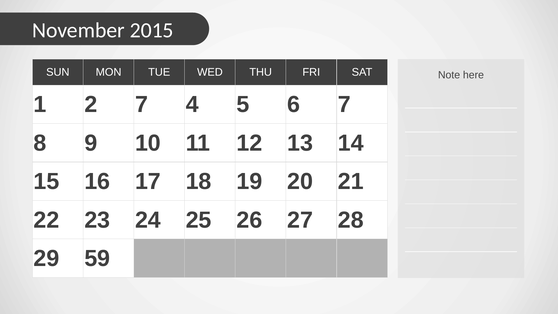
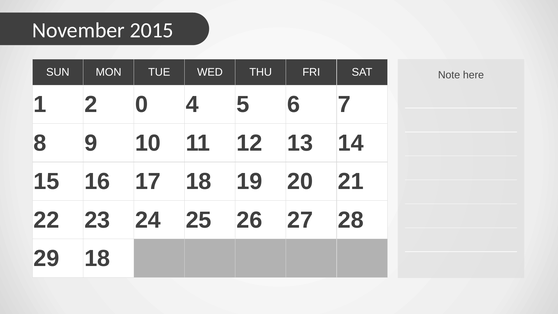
2 7: 7 -> 0
29 59: 59 -> 18
